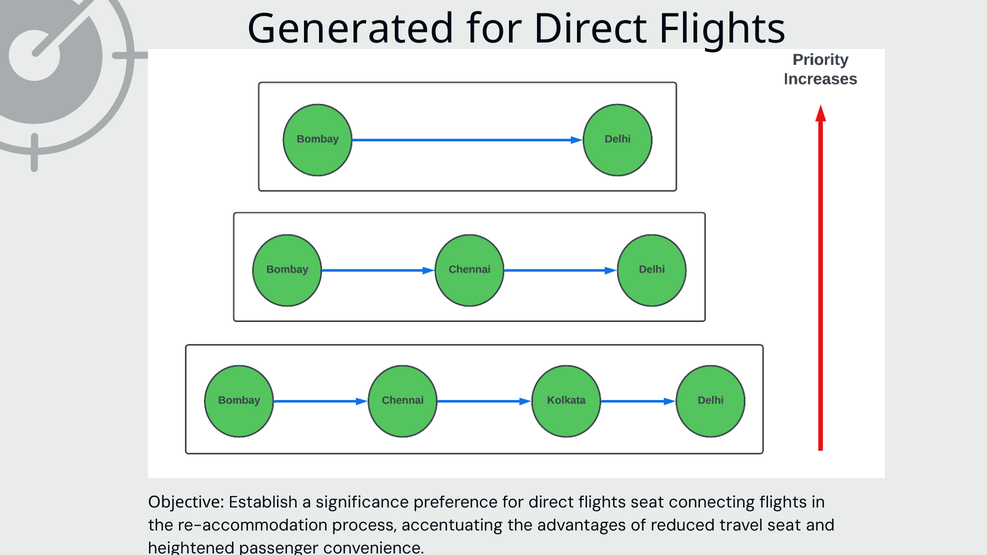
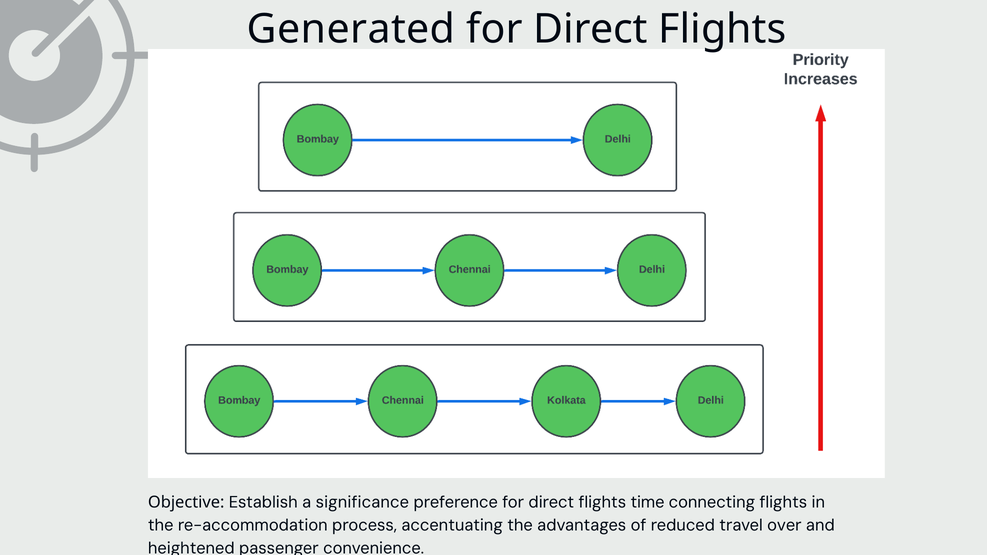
flights seat: seat -> time
travel seat: seat -> over
